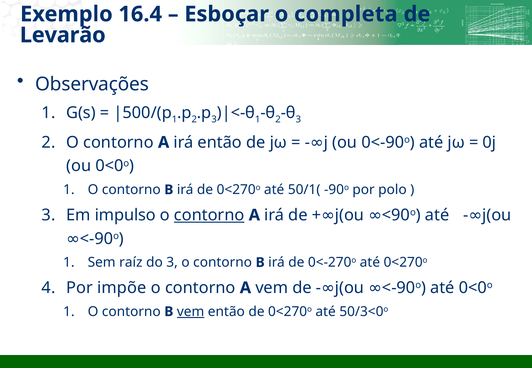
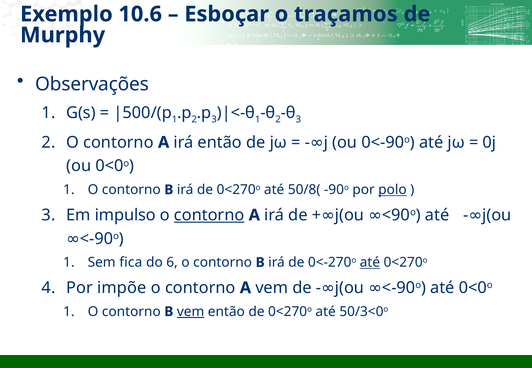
16.4: 16.4 -> 10.6
completa: completa -> traçamos
Levarão: Levarão -> Murphy
50/1(: 50/1( -> 50/8(
polo underline: none -> present
raíz: raíz -> fica
do 3: 3 -> 6
até at (370, 263) underline: none -> present
